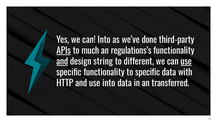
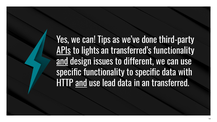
can Into: Into -> Tips
much: much -> lights
regulations’s: regulations’s -> transferred’s
string: string -> issues
use at (186, 62) underline: present -> none
and at (81, 83) underline: none -> present
use into: into -> lead
